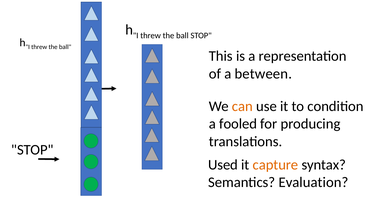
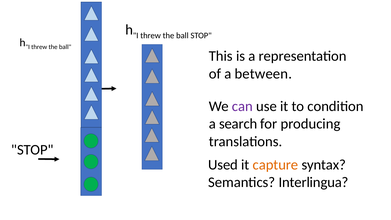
can colour: orange -> purple
fooled: fooled -> search
Evaluation: Evaluation -> Interlingua
